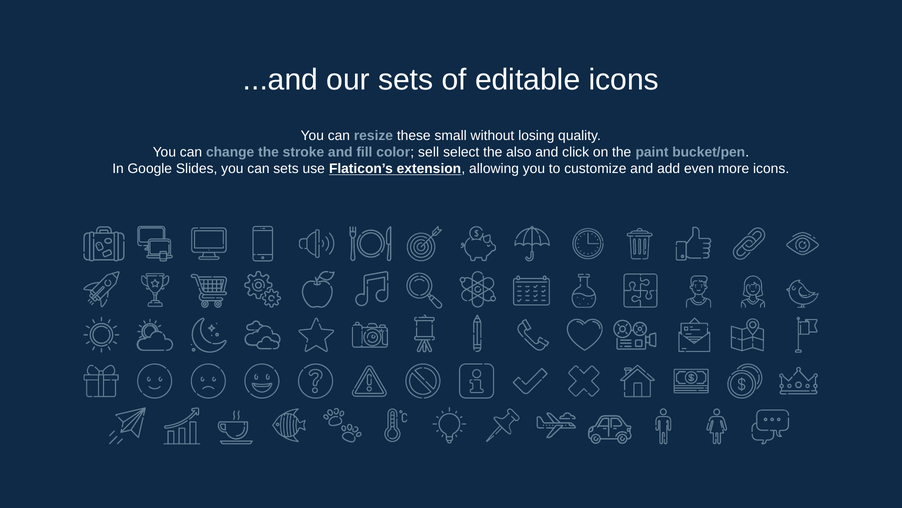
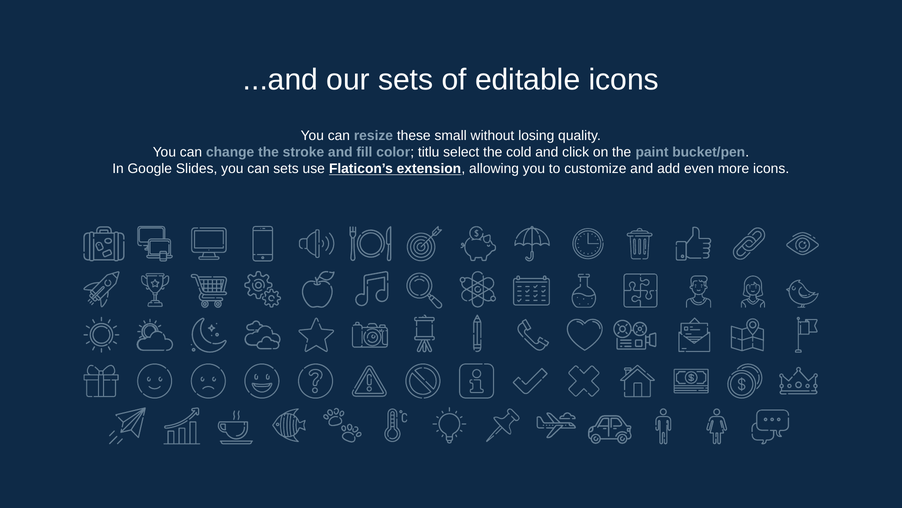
sell: sell -> titlu
also: also -> cold
